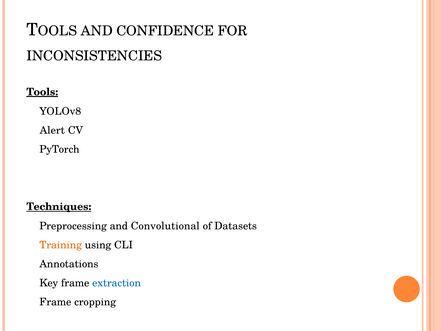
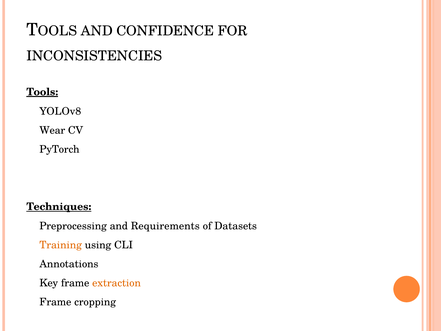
Alert: Alert -> Wear
Convolutional: Convolutional -> Requirements
extraction colour: blue -> orange
